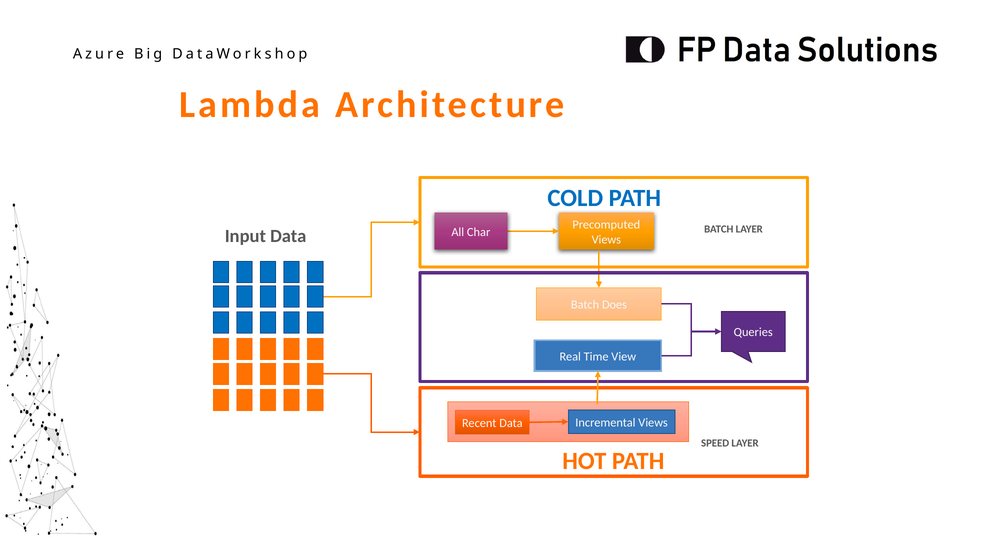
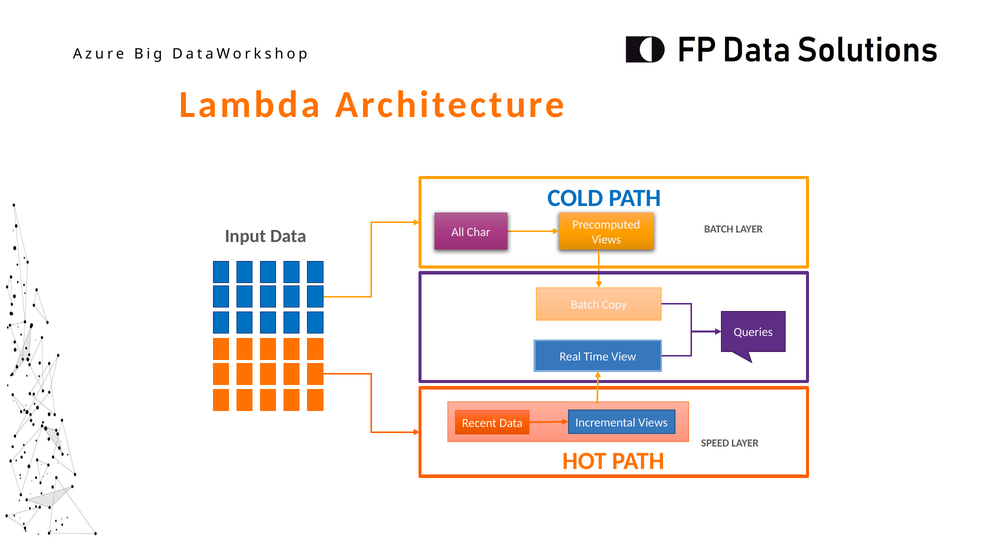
Does: Does -> Copy
